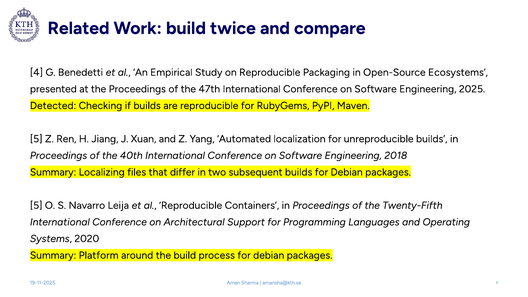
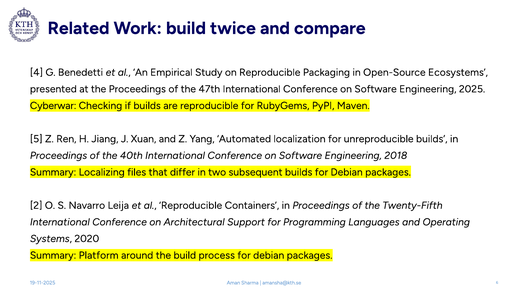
Detected: Detected -> Cyberwar
5 at (36, 205): 5 -> 2
